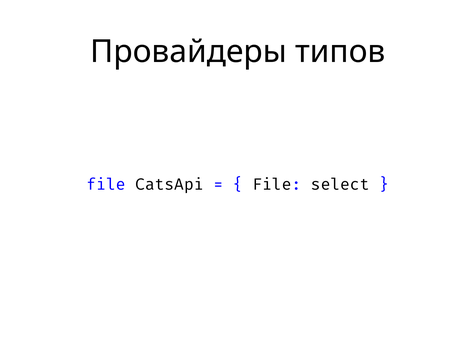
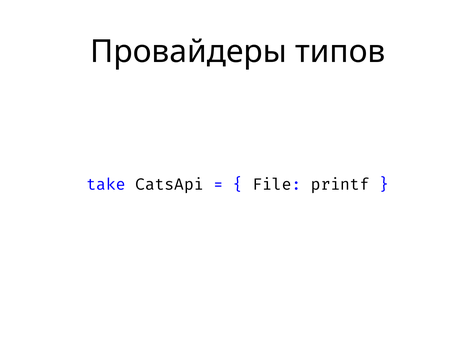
file at (106, 185): file -> take
select: select -> printf
